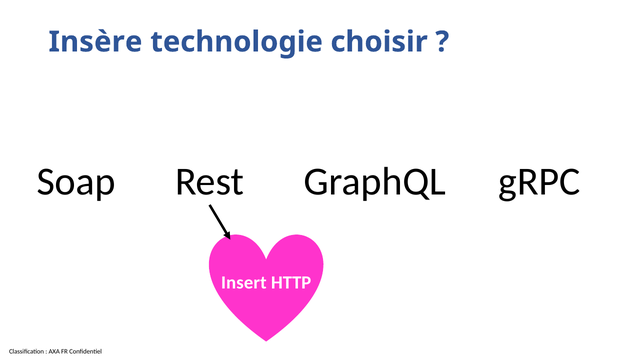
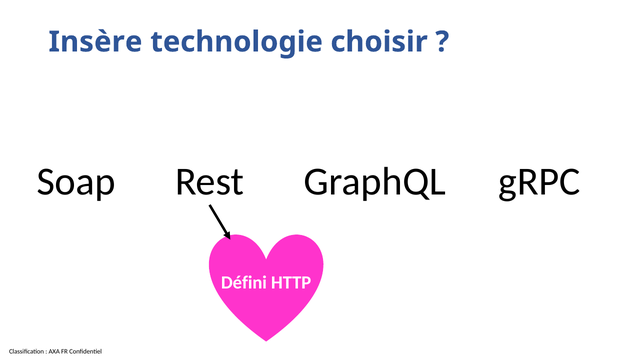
Insert: Insert -> Défini
